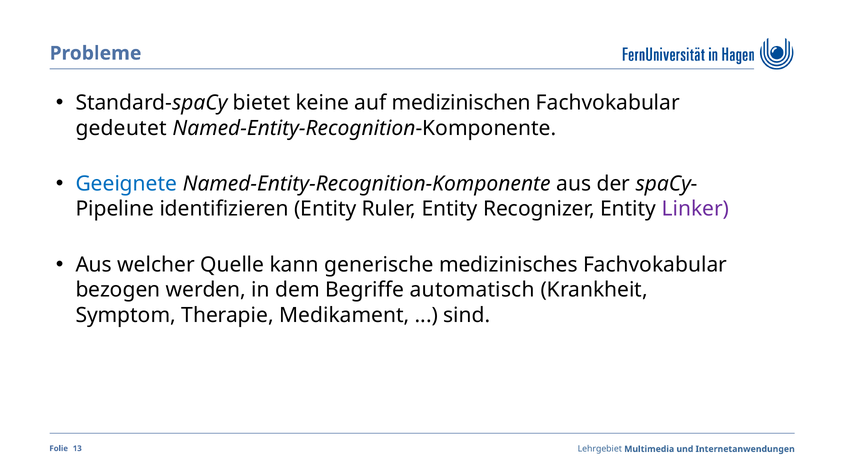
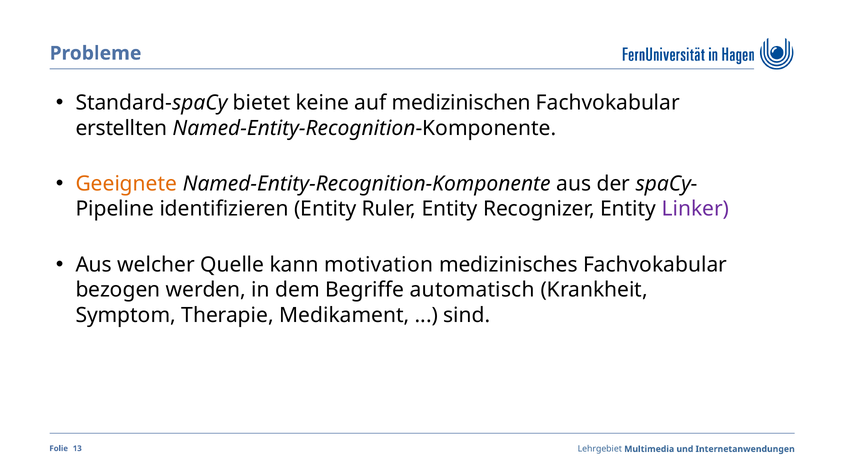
gedeutet: gedeutet -> erstellten
Geeignete colour: blue -> orange
generische: generische -> motivation
